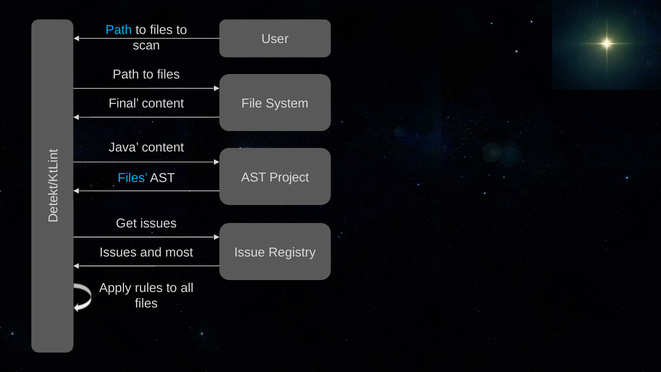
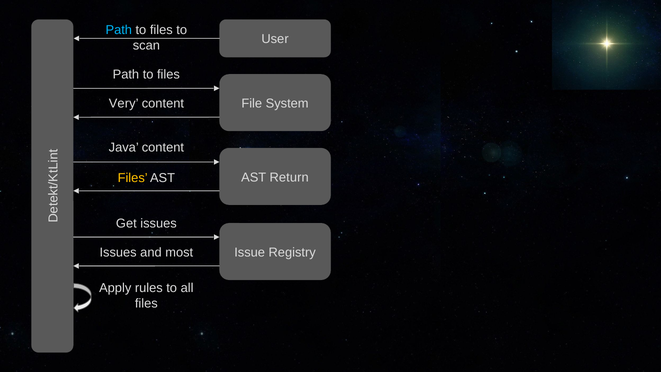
Final: Final -> Very
Project: Project -> Return
Files at (133, 178) colour: light blue -> yellow
